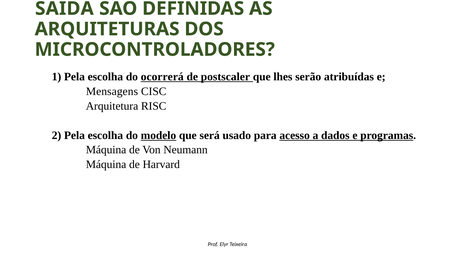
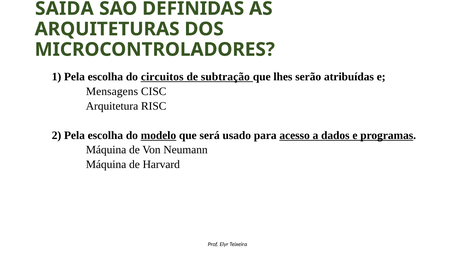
ocorrerá: ocorrerá -> circuitos
postscaler: postscaler -> subtração
